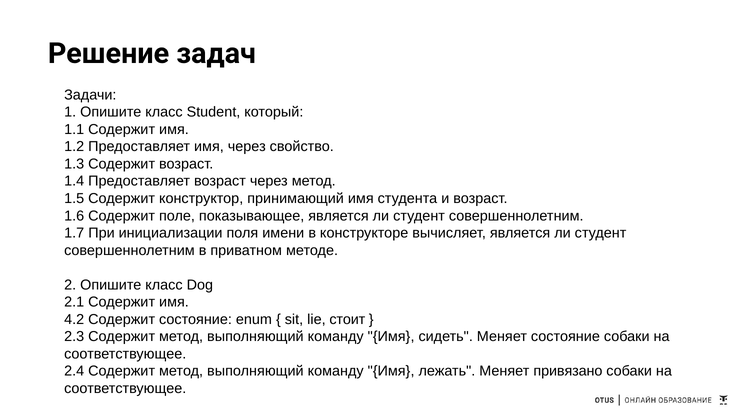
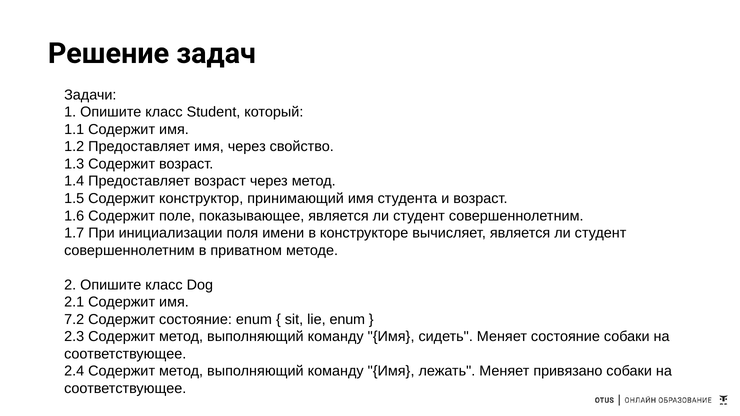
4.2: 4.2 -> 7.2
lie стоит: стоит -> enum
